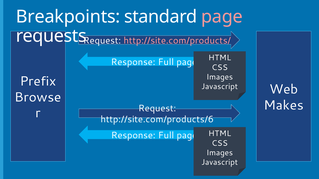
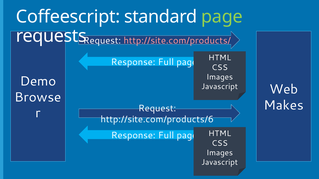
Breakpoints: Breakpoints -> Coffeescript
page at (222, 17) colour: pink -> light green
Prefix: Prefix -> Demo
